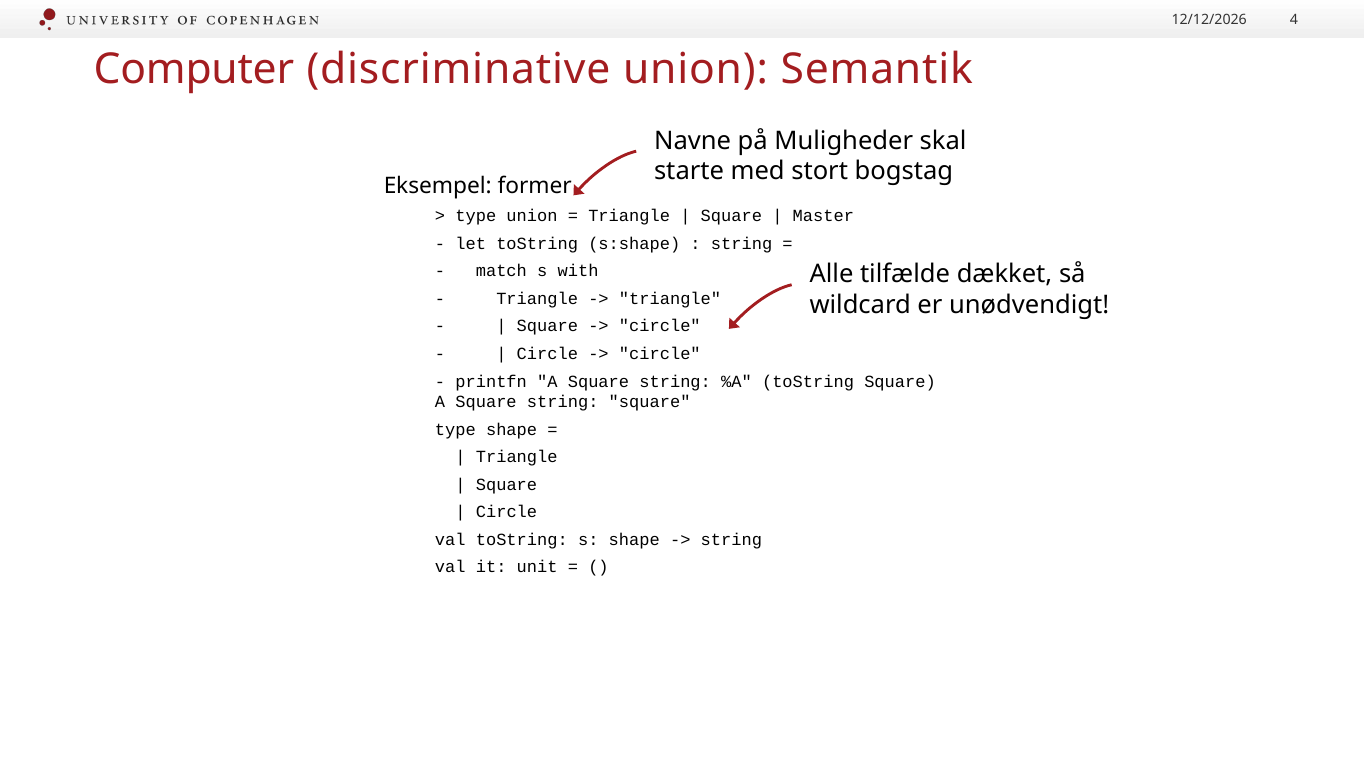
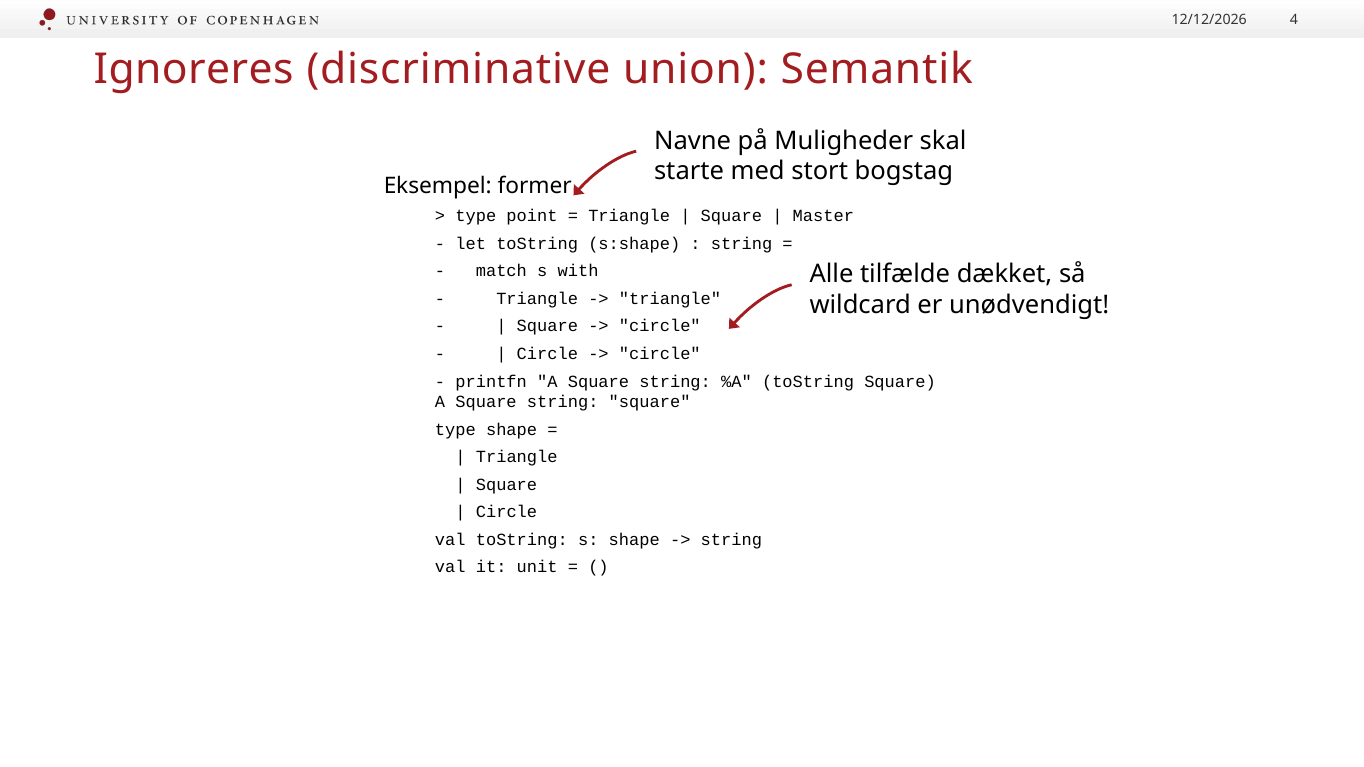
Computer: Computer -> Ignoreres
type union: union -> point
